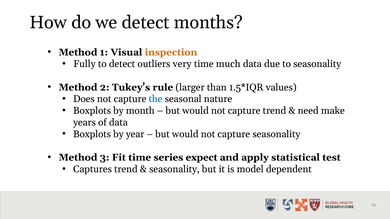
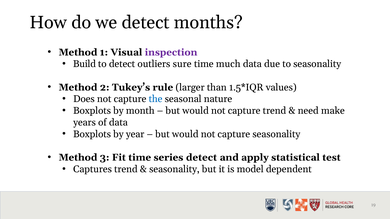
inspection colour: orange -> purple
Fully: Fully -> Build
very: very -> sure
series expect: expect -> detect
